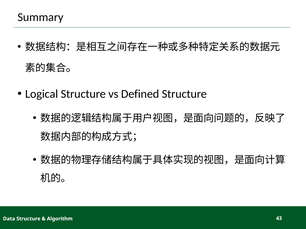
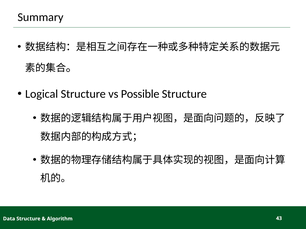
Defined: Defined -> Possible
